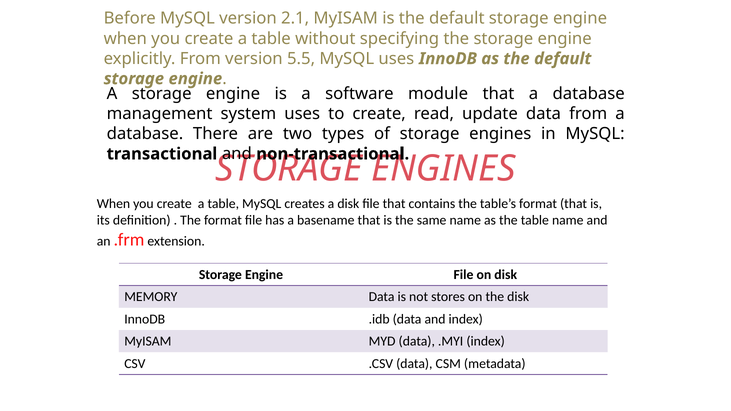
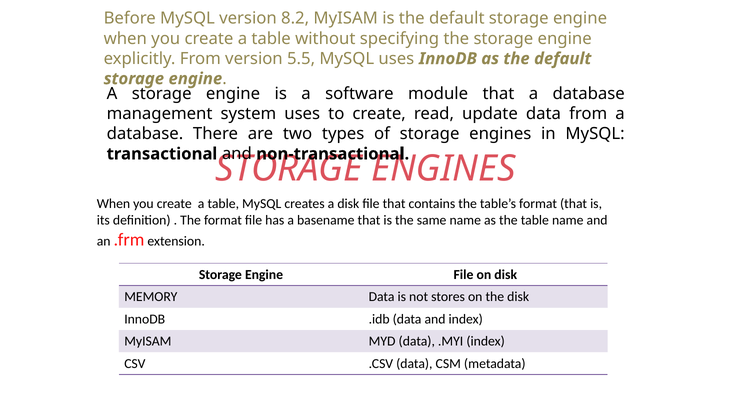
2.1: 2.1 -> 8.2
